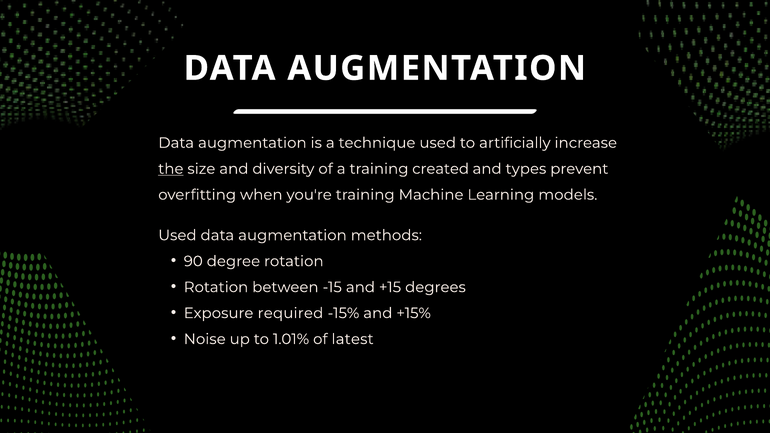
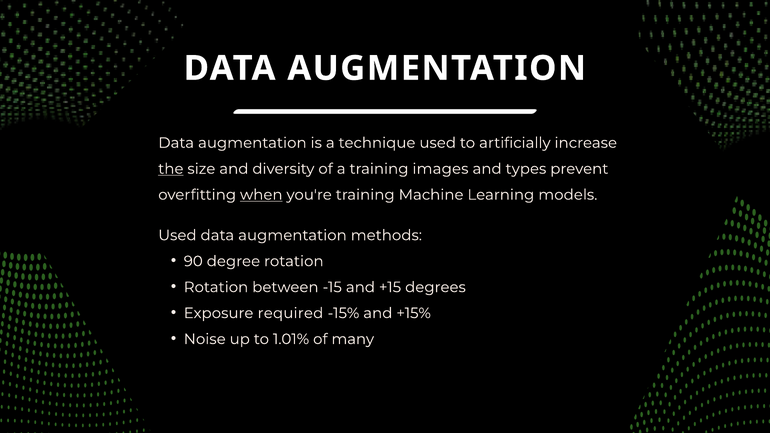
created: created -> images
when underline: none -> present
latest: latest -> many
